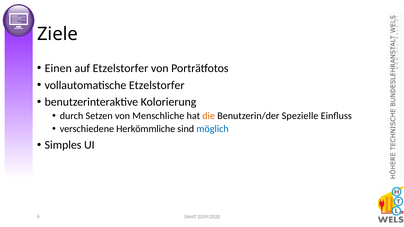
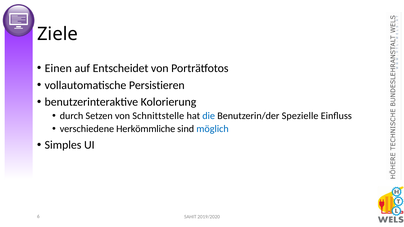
auf Etzelstorfer: Etzelstorfer -> Entscheidet
vollautomatische Etzelstorfer: Etzelstorfer -> Persistieren
Menschliche: Menschliche -> Schnittstelle
die colour: orange -> blue
